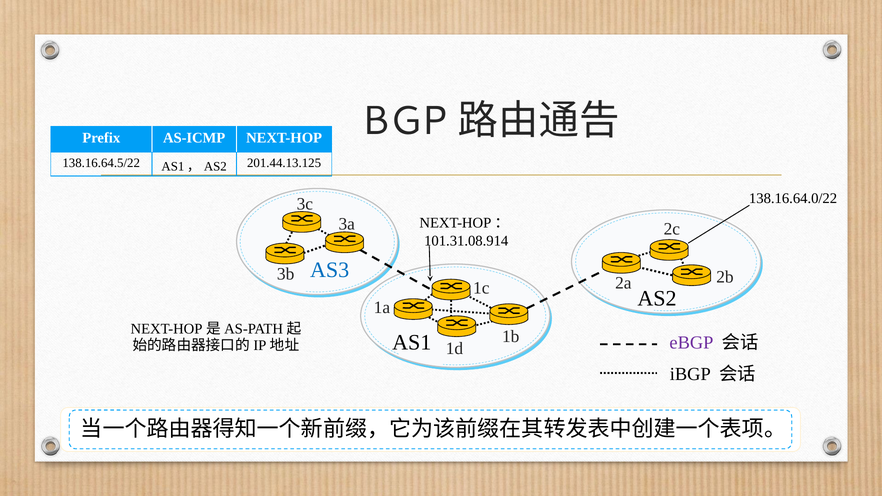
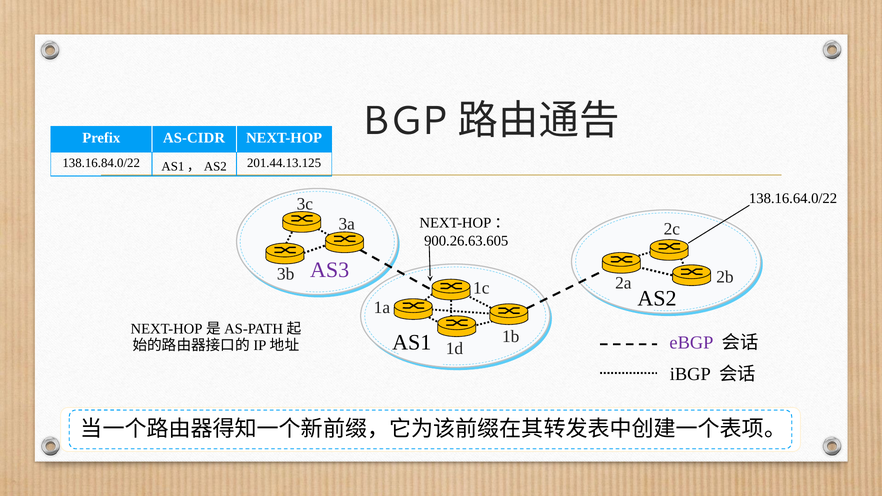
AS-ICMP: AS-ICMP -> AS-CIDR
138.16.64.5/22: 138.16.64.5/22 -> 138.16.84.0/22
101.31.08.914: 101.31.08.914 -> 900.26.63.605
AS3 colour: blue -> purple
